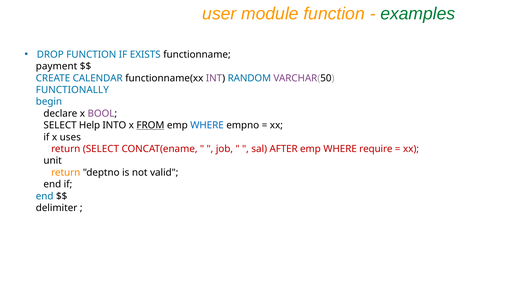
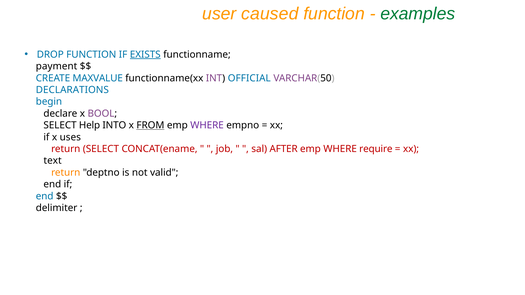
module: module -> caused
EXISTS underline: none -> present
CALENDAR: CALENDAR -> MAXVALUE
RANDOM: RANDOM -> OFFICIAL
FUNCTIONALLY: FUNCTIONALLY -> DECLARATIONS
WHERE at (207, 125) colour: blue -> purple
unit: unit -> text
